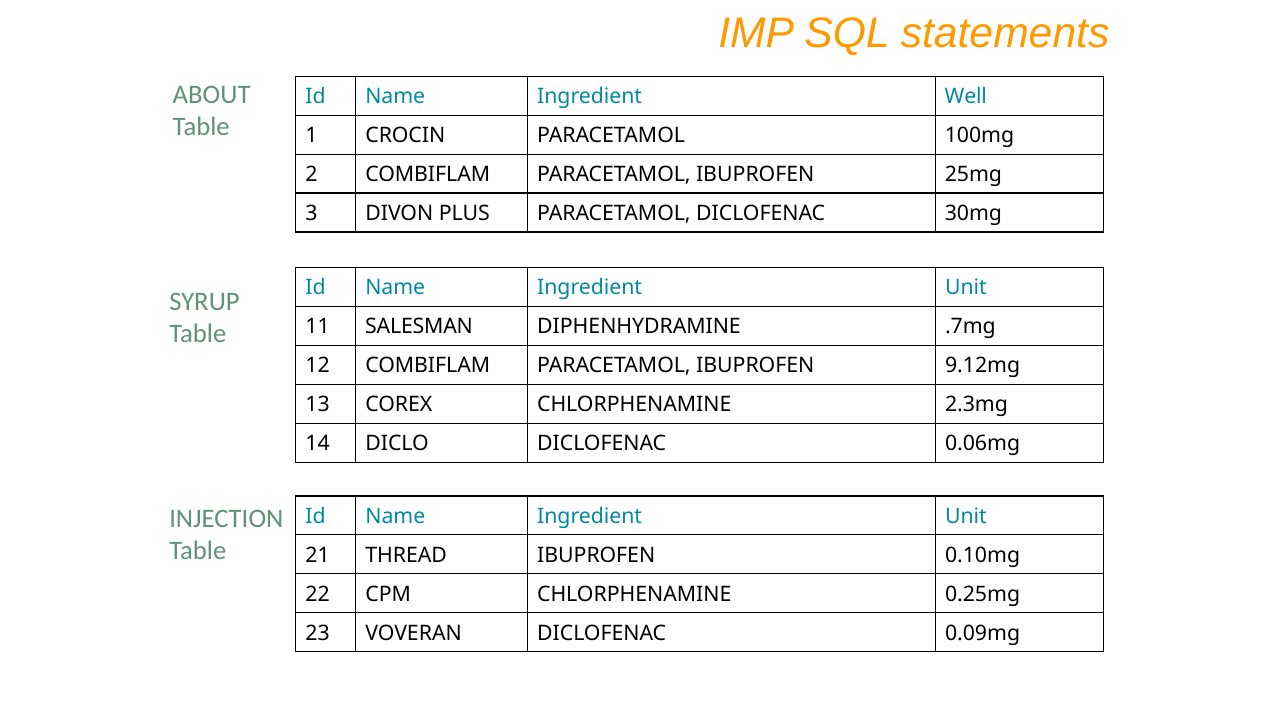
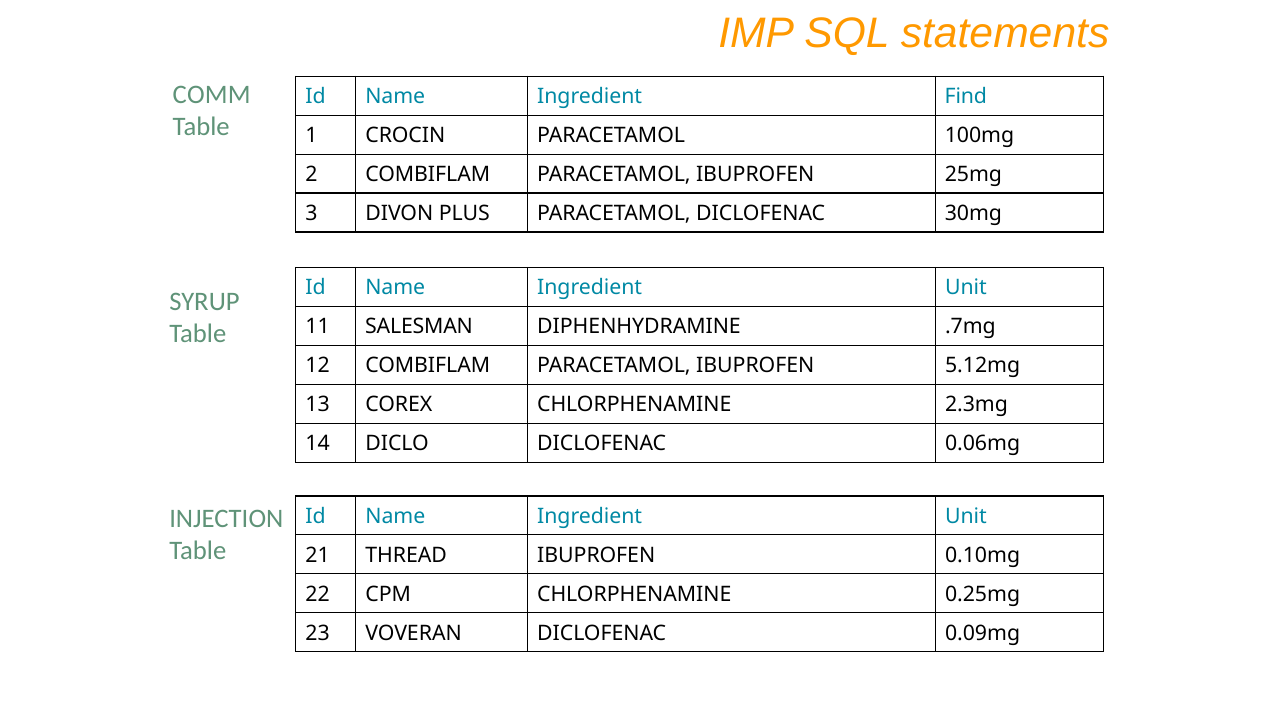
ABOUT: ABOUT -> COMM
Well: Well -> Find
9.12mg: 9.12mg -> 5.12mg
